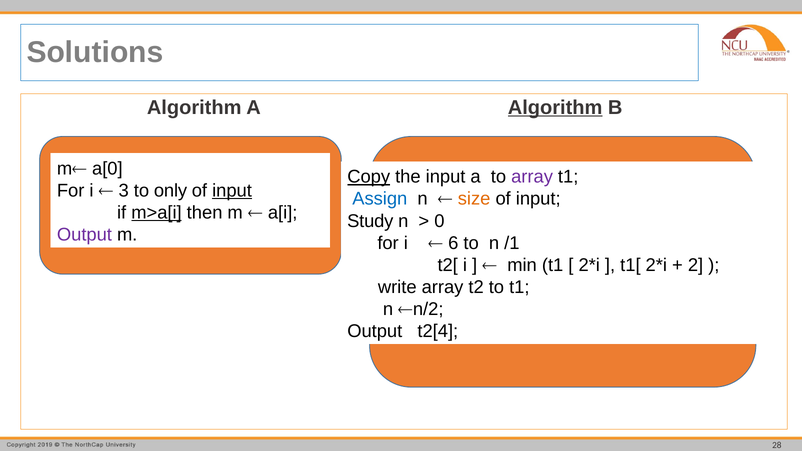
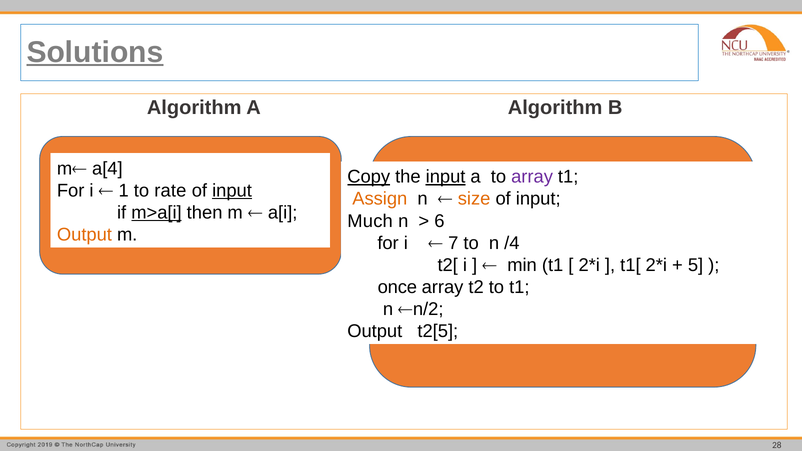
Solutions underline: none -> present
Algorithm at (555, 107) underline: present -> none
a[0: a[0 -> a[4
input at (446, 177) underline: none -> present
3: 3 -> 1
only: only -> rate
Assign colour: blue -> orange
Study: Study -> Much
0: 0 -> 6
Output at (84, 235) colour: purple -> orange
6: 6 -> 7
/1: /1 -> /4
2: 2 -> 5
write: write -> once
t2[4: t2[4 -> t2[5
